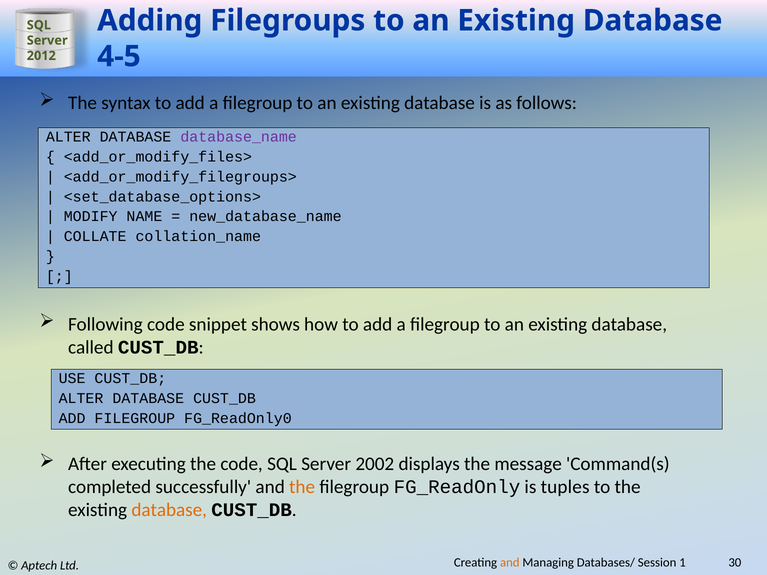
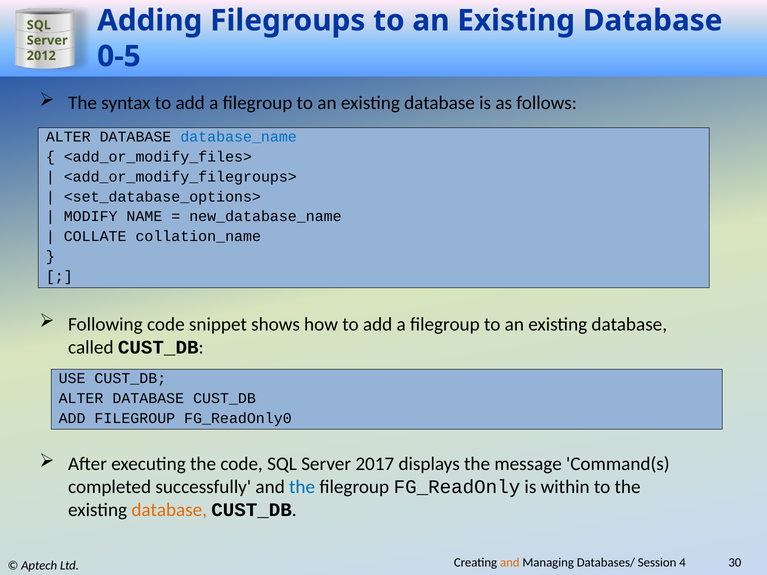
4-5: 4-5 -> 0-5
database_name colour: purple -> blue
2002: 2002 -> 2017
the at (302, 487) colour: orange -> blue
tuples: tuples -> within
1: 1 -> 4
